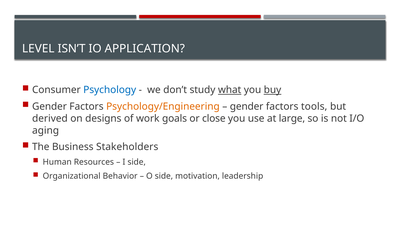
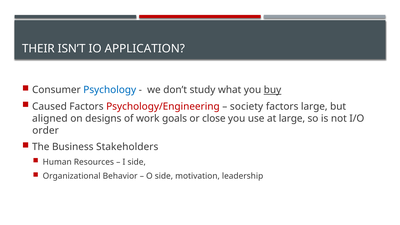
LEVEL: LEVEL -> THEIR
what underline: present -> none
Gender at (49, 106): Gender -> Caused
Psychology/Engineering colour: orange -> red
gender at (247, 106): gender -> society
factors tools: tools -> large
derived: derived -> aligned
aging: aging -> order
